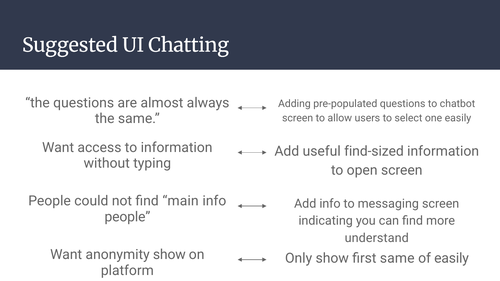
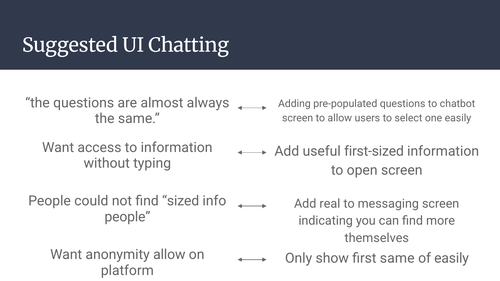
find-sized: find-sized -> first-sized
main: main -> sized
Add info: info -> real
understand: understand -> themselves
anonymity show: show -> allow
